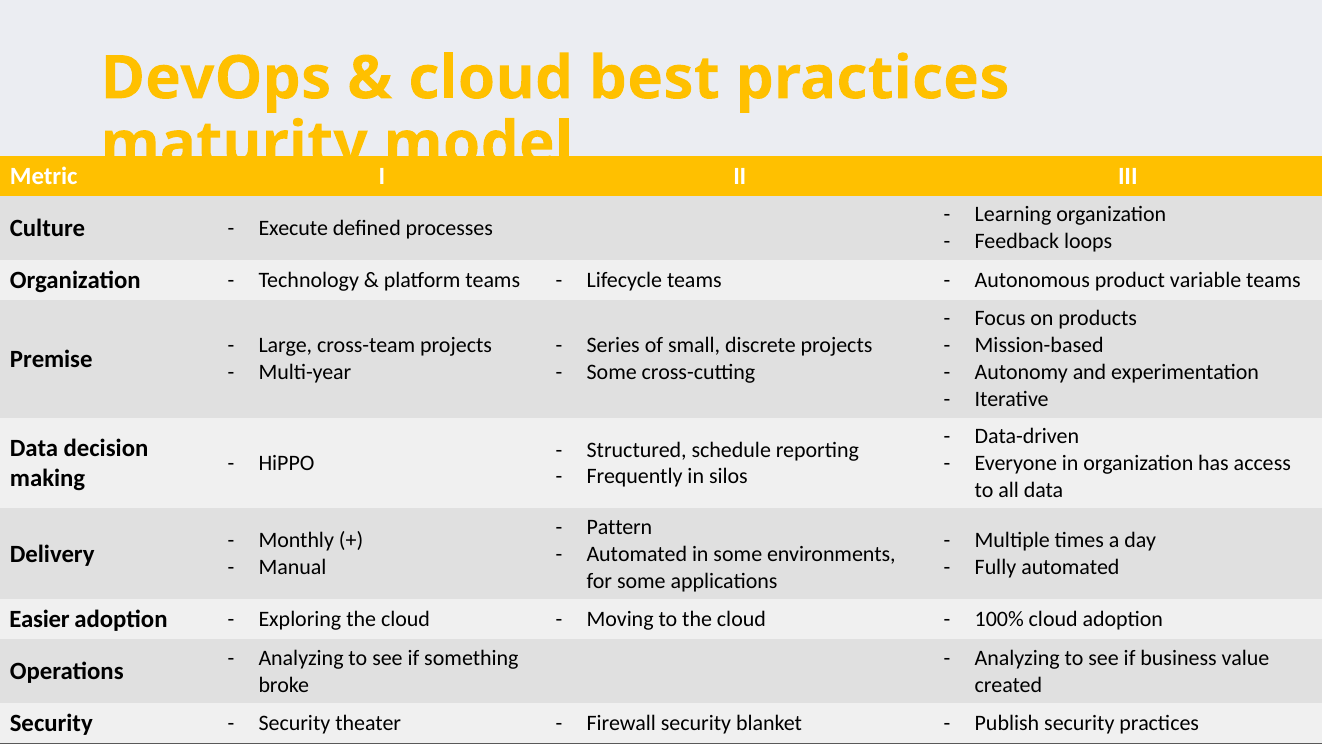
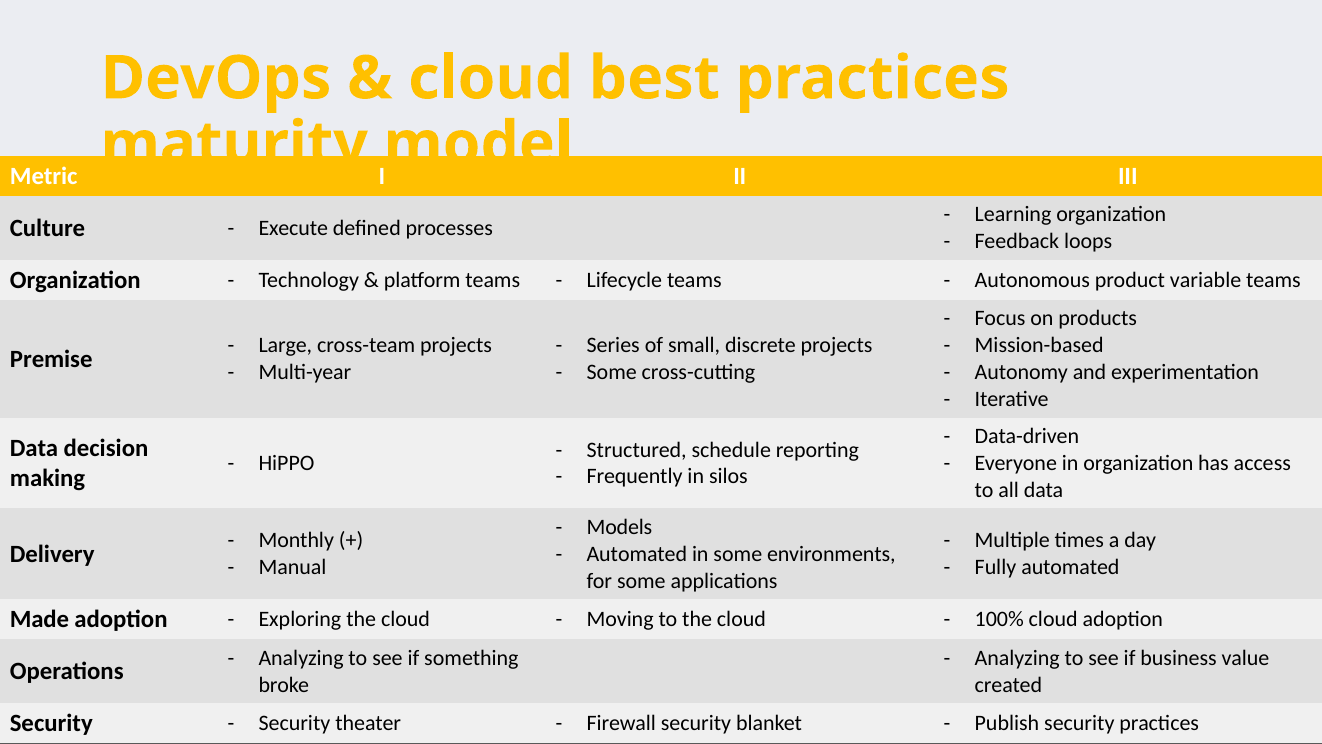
Pattern: Pattern -> Models
Easier: Easier -> Made
